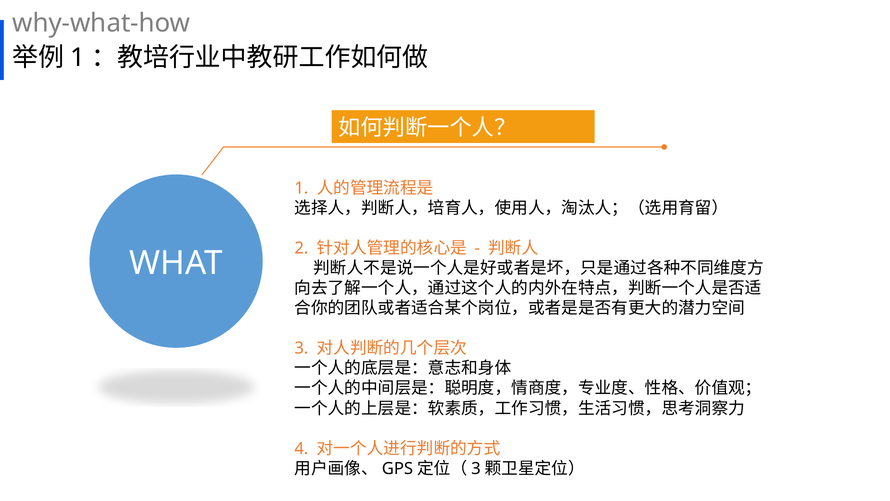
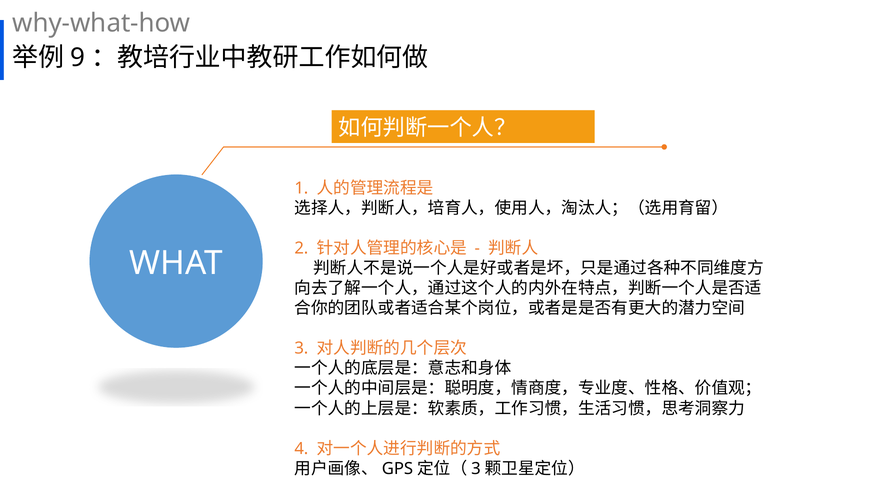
1 at (78, 57): 1 -> 9
